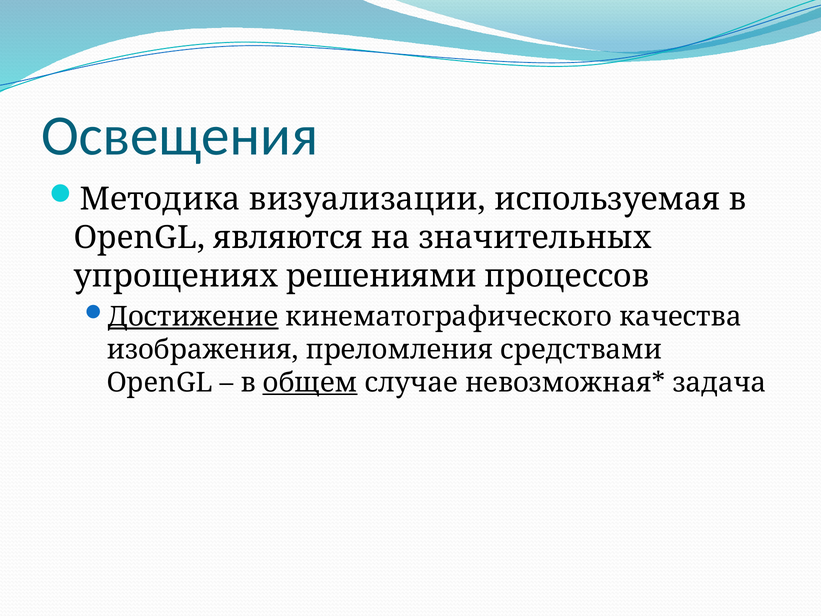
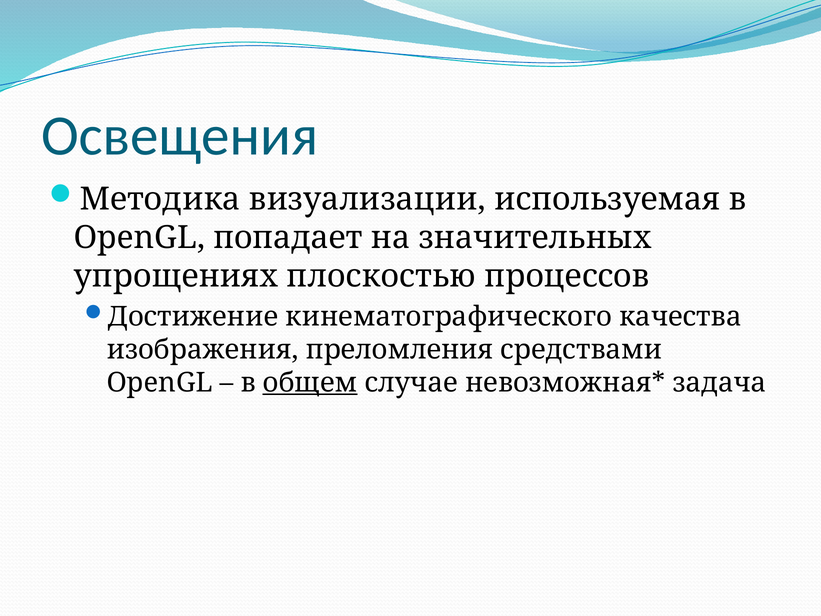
являются: являются -> попадает
решениями: решениями -> плоскостью
Достижение underline: present -> none
